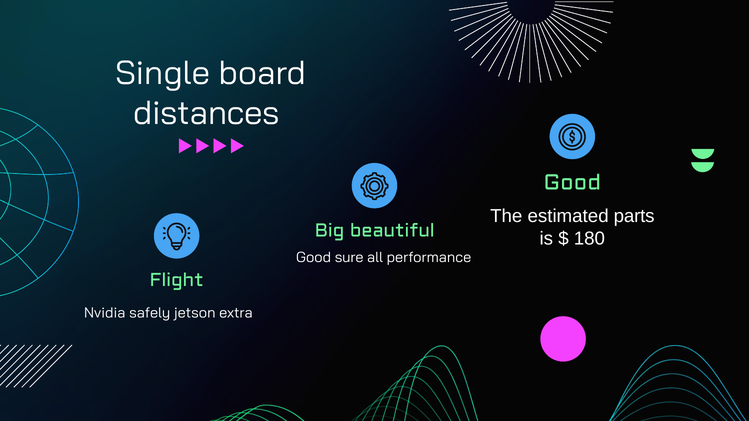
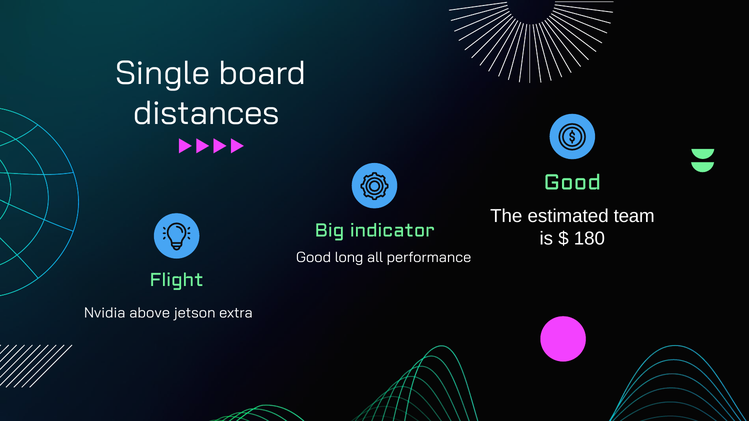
parts: parts -> team
beautiful: beautiful -> indicator
sure: sure -> long
safely: safely -> above
